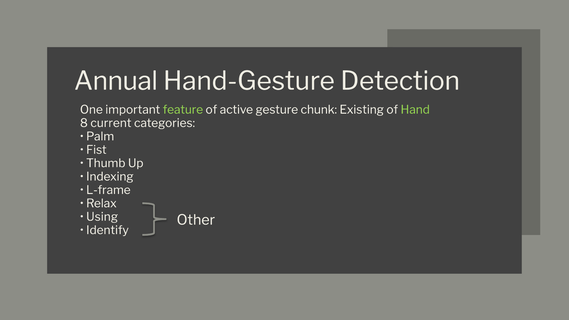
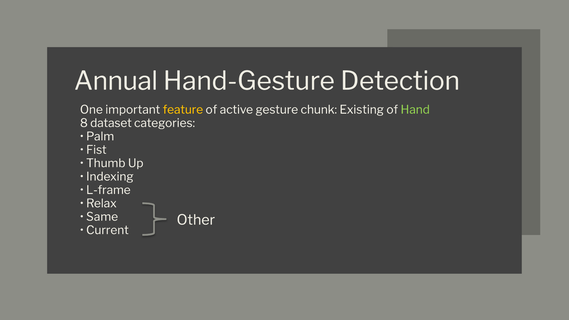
feature colour: light green -> yellow
current: current -> dataset
Using: Using -> Same
Identify: Identify -> Current
